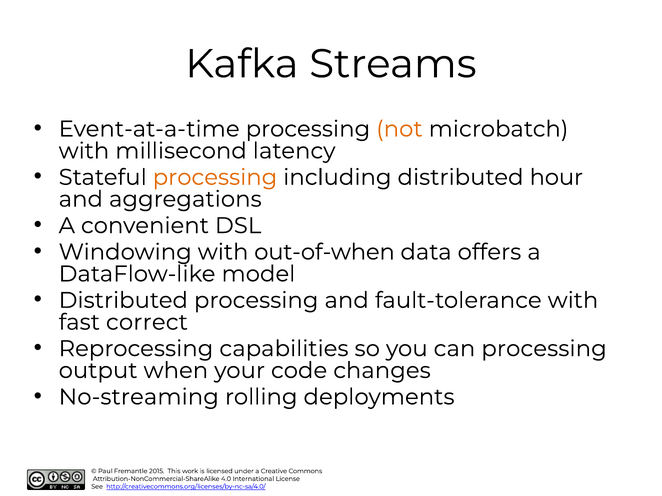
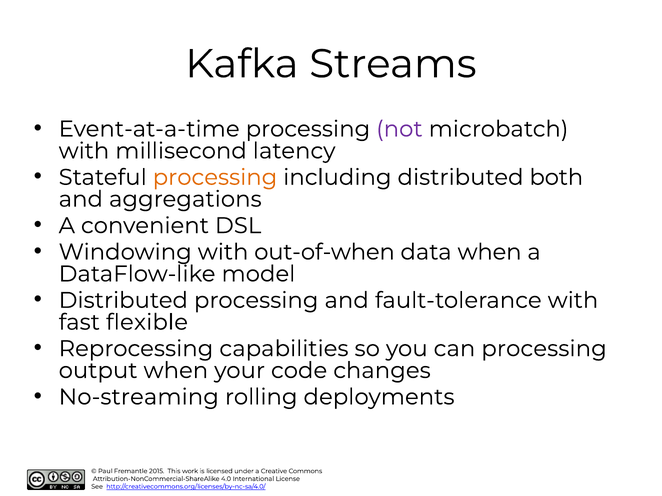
not colour: orange -> purple
hour: hour -> both
data offers: offers -> when
correct: correct -> flexible
